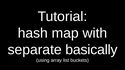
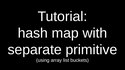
basically: basically -> primitive
